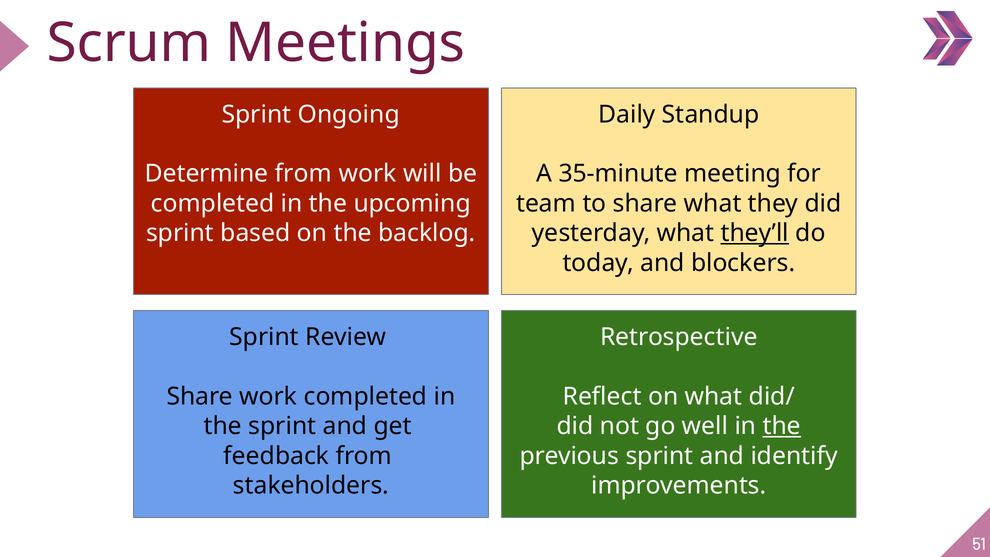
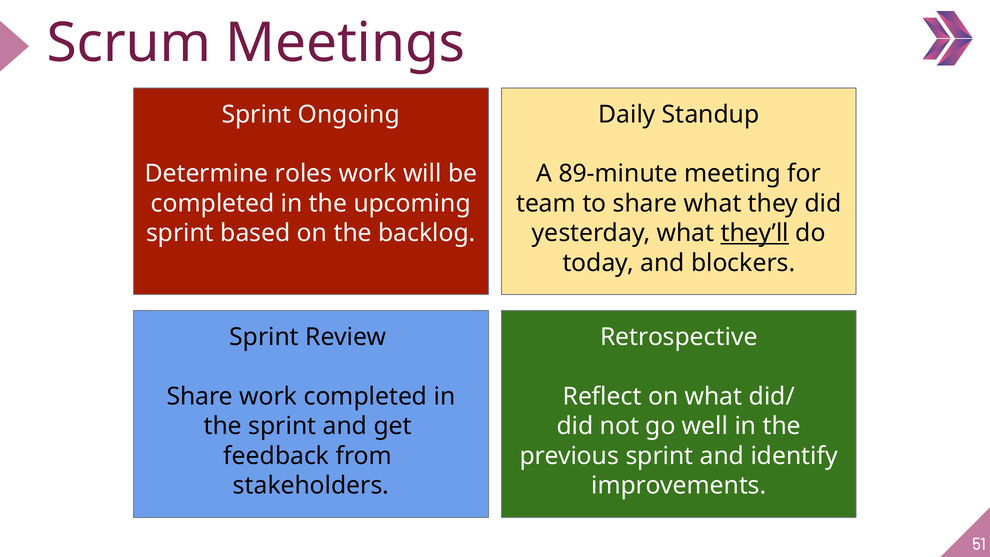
Determine from: from -> roles
35-minute: 35-minute -> 89-minute
the at (782, 426) underline: present -> none
